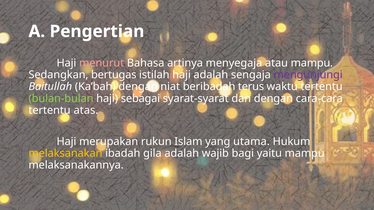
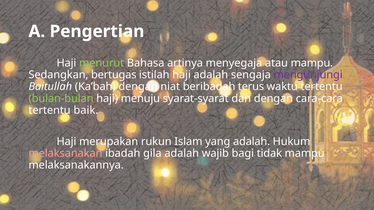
menurut colour: pink -> light green
sebagai: sebagai -> menuju
atas: atas -> baik
yang utama: utama -> adalah
melaksanakan colour: yellow -> pink
yaitu: yaitu -> tidak
